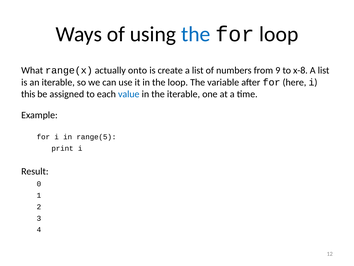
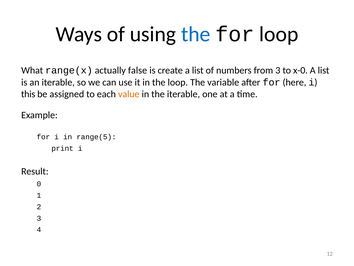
onto: onto -> false
from 9: 9 -> 3
x-8: x-8 -> x-0
value colour: blue -> orange
